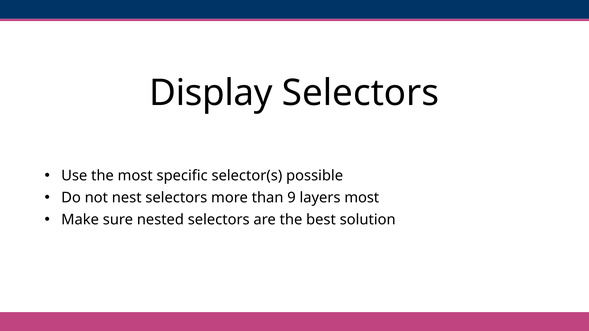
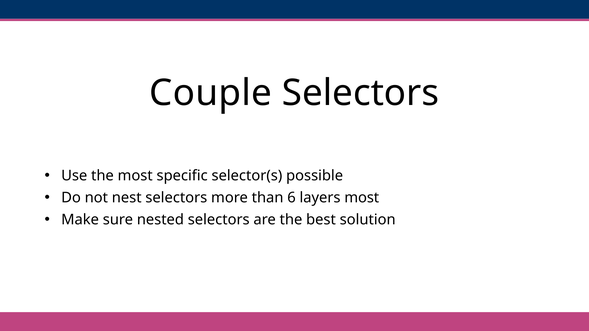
Display: Display -> Couple
9: 9 -> 6
